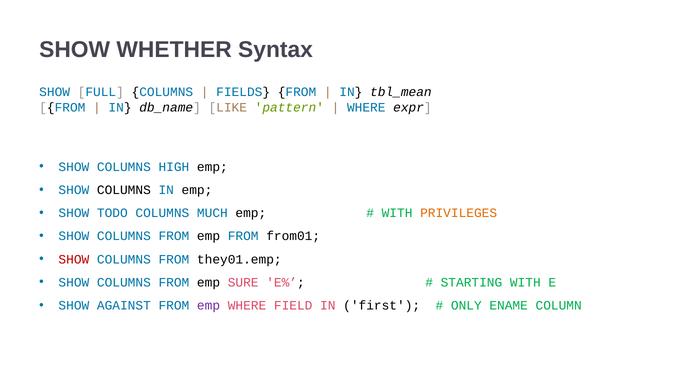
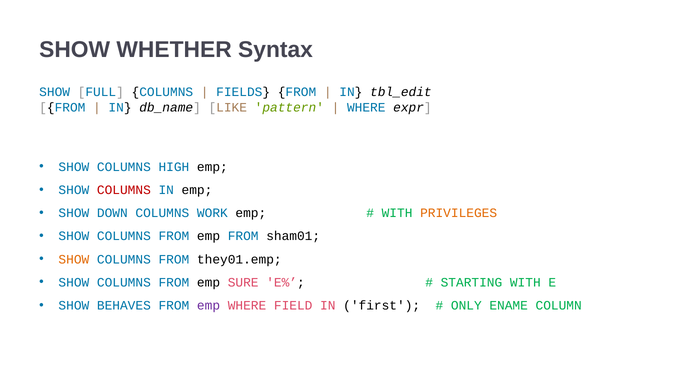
tbl_mean: tbl_mean -> tbl_edit
COLUMNS at (124, 190) colour: black -> red
TODO: TODO -> DOWN
MUCH: MUCH -> WORK
from01: from01 -> sham01
SHOW at (74, 259) colour: red -> orange
AGAINST: AGAINST -> BEHAVES
